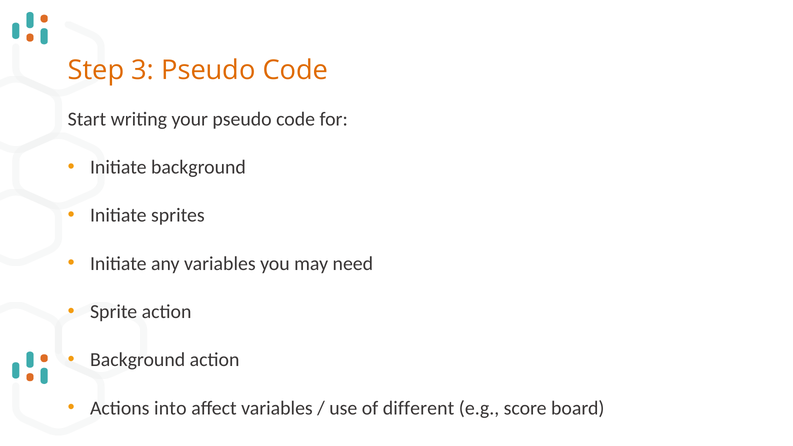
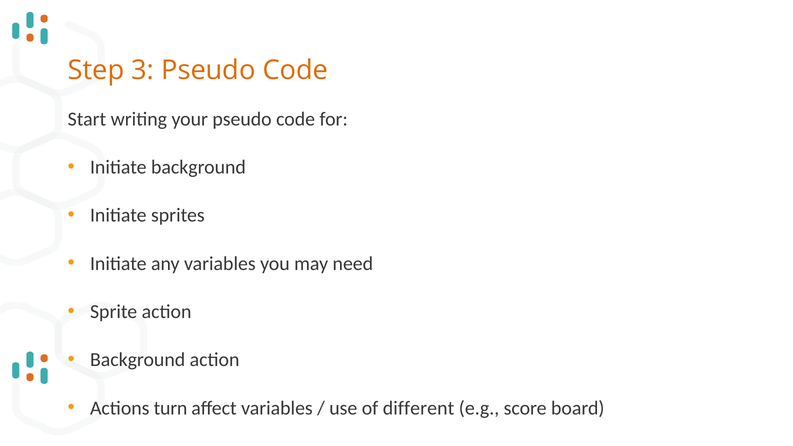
into: into -> turn
